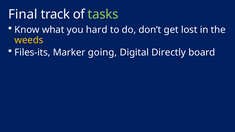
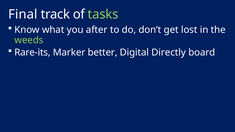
hard: hard -> after
weeds colour: yellow -> light green
Files-its: Files-its -> Rare-its
going: going -> better
